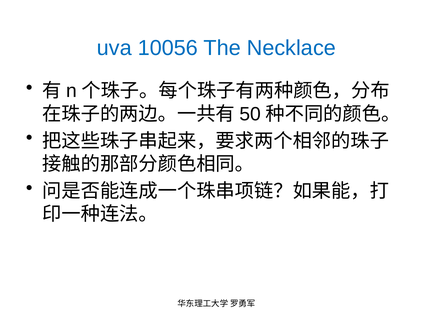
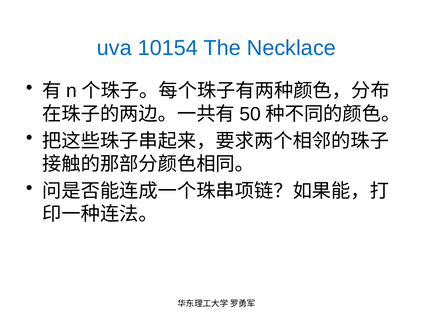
10056: 10056 -> 10154
